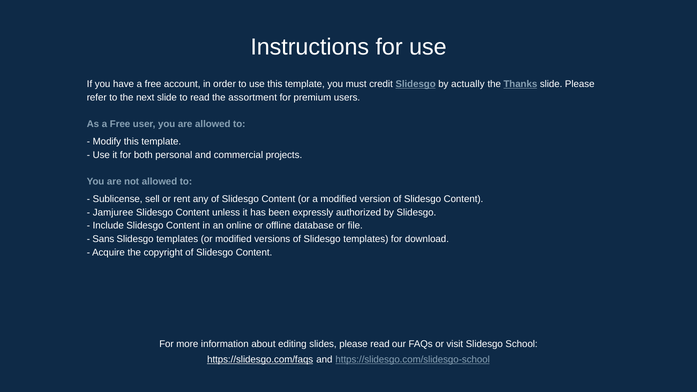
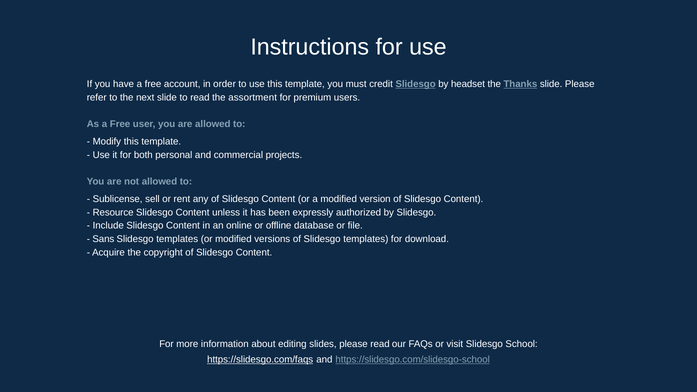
actually: actually -> headset
Jamjuree: Jamjuree -> Resource
